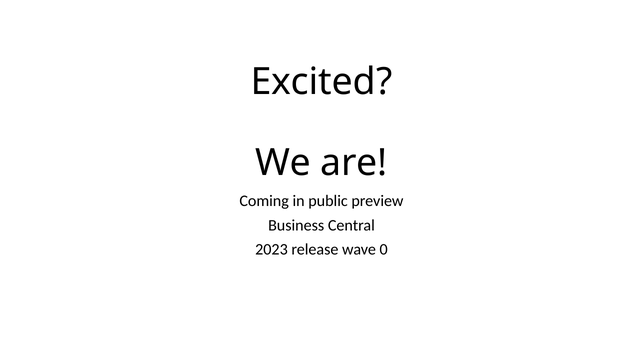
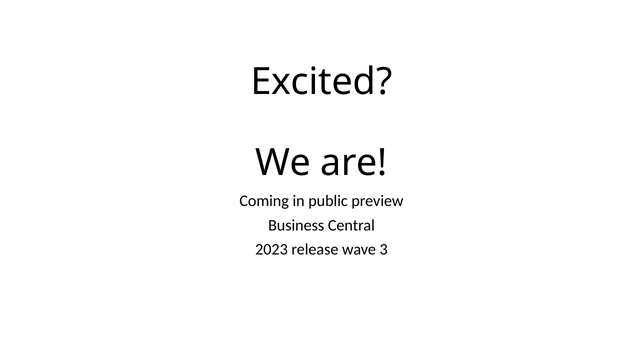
0: 0 -> 3
